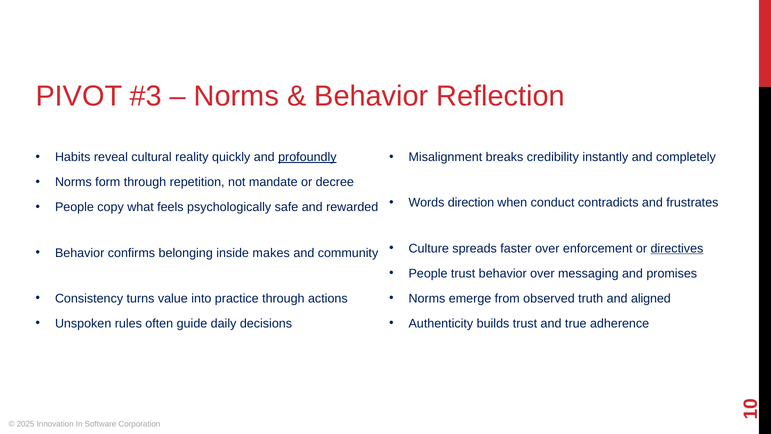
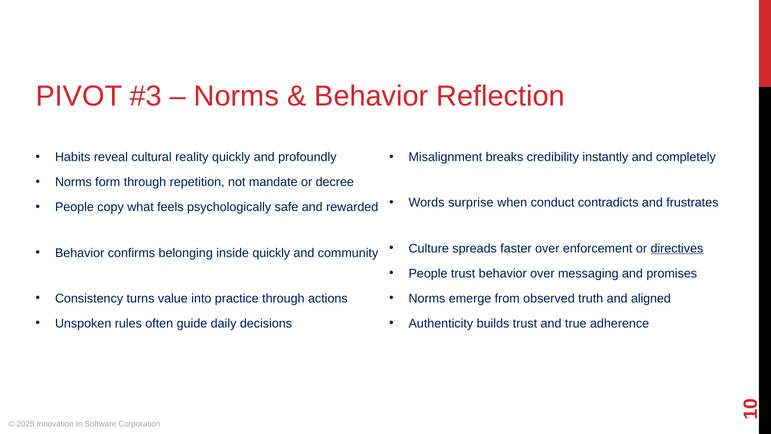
profoundly underline: present -> none
direction: direction -> surprise
inside makes: makes -> quickly
